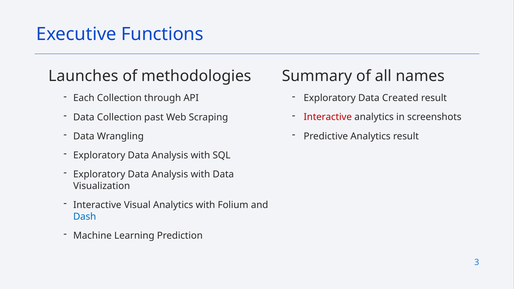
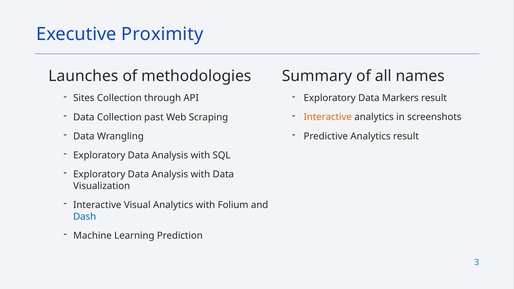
Functions: Functions -> Proximity
Created: Created -> Markers
Each: Each -> Sites
Interactive at (328, 117) colour: red -> orange
